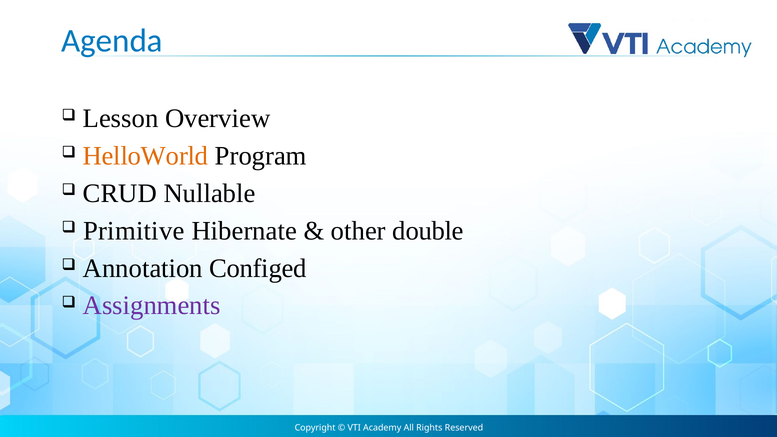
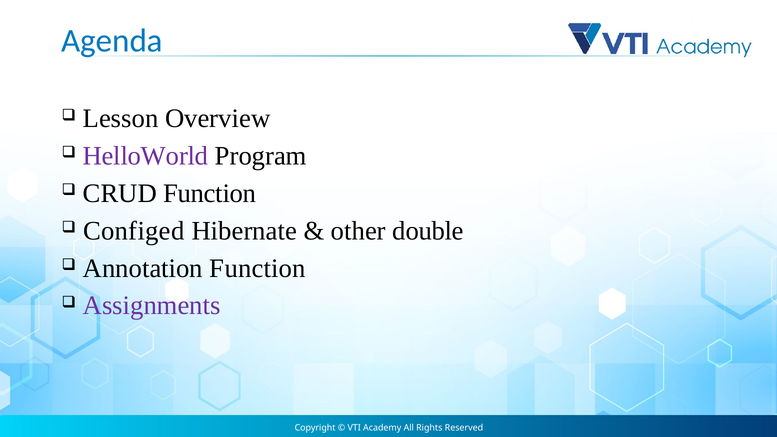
HelloWorld colour: orange -> purple
CRUD Nullable: Nullable -> Function
Primitive: Primitive -> Configed
Annotation Configed: Configed -> Function
